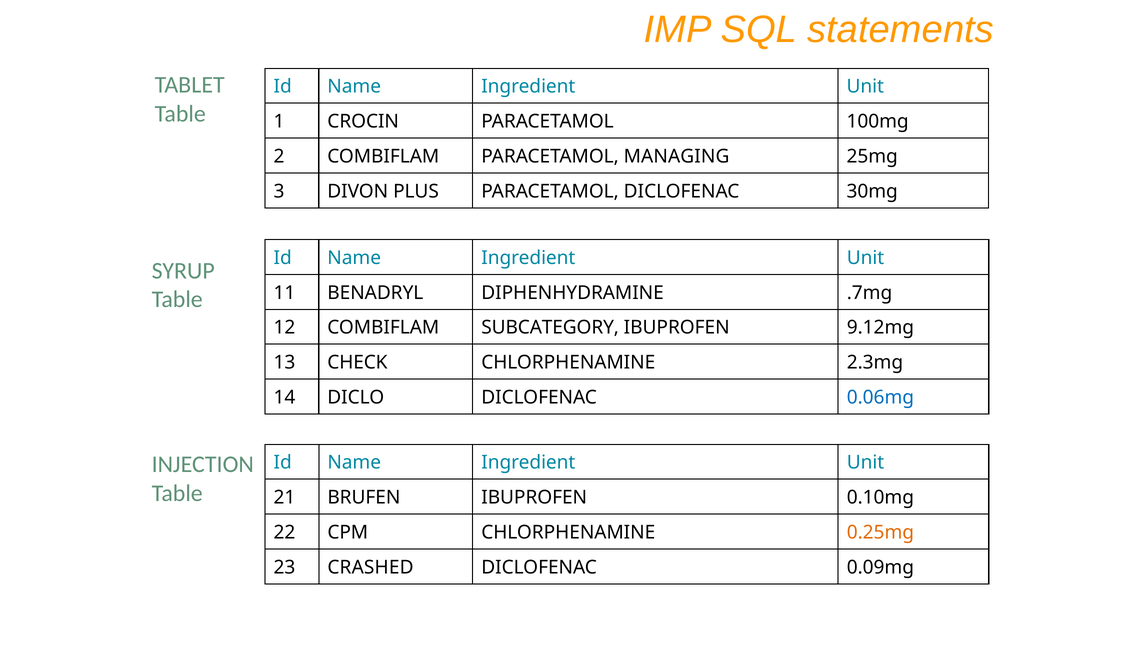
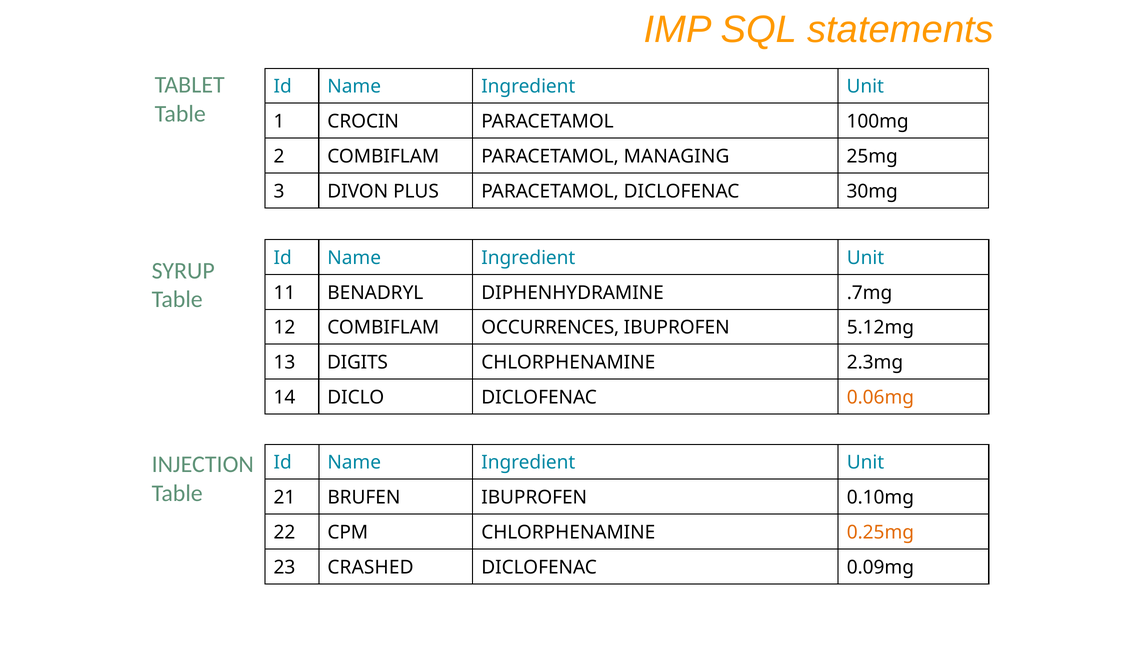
SUBCATEGORY: SUBCATEGORY -> OCCURRENCES
9.12mg: 9.12mg -> 5.12mg
CHECK: CHECK -> DIGITS
0.06mg colour: blue -> orange
